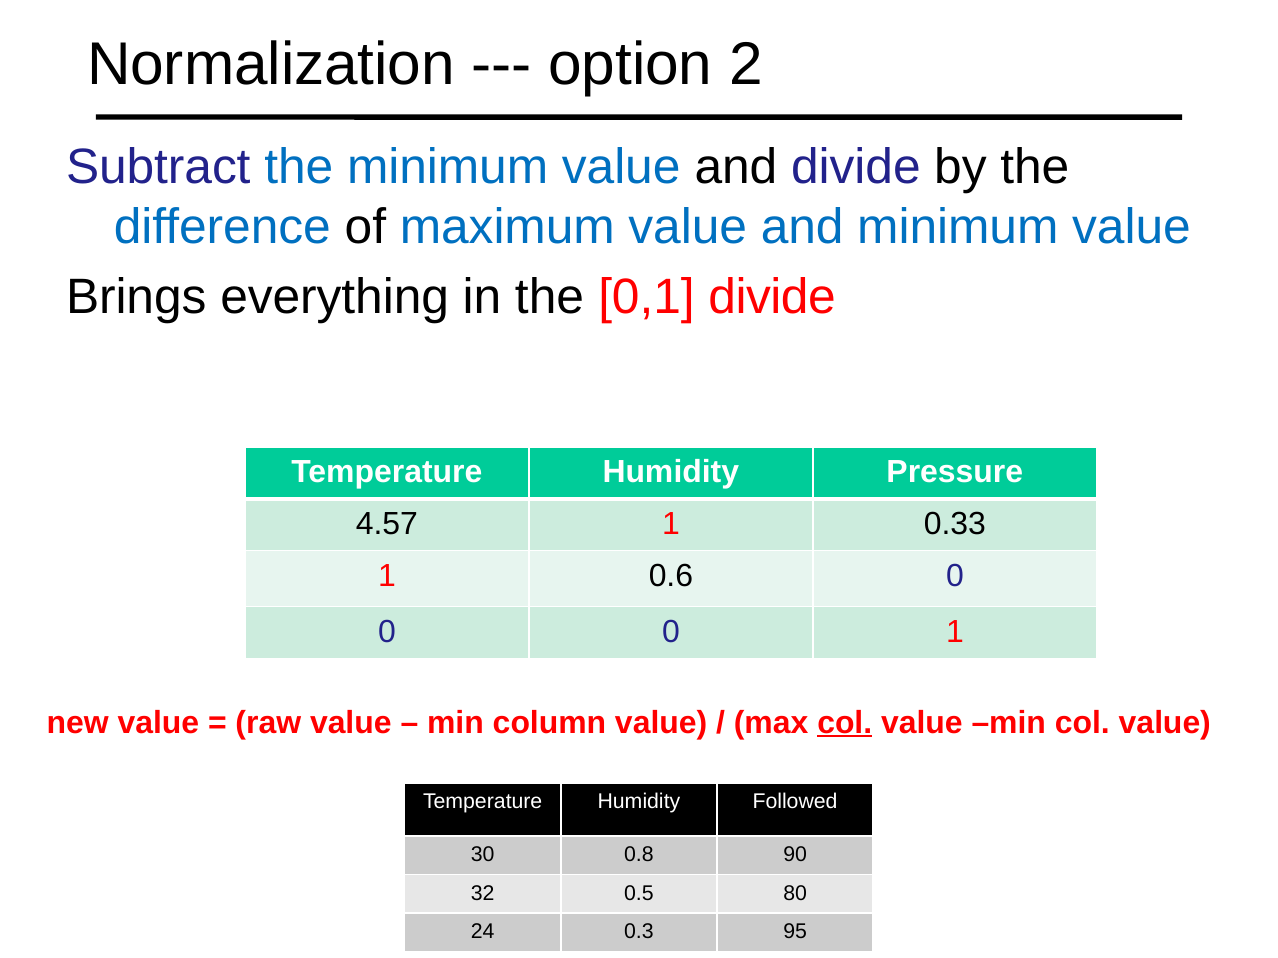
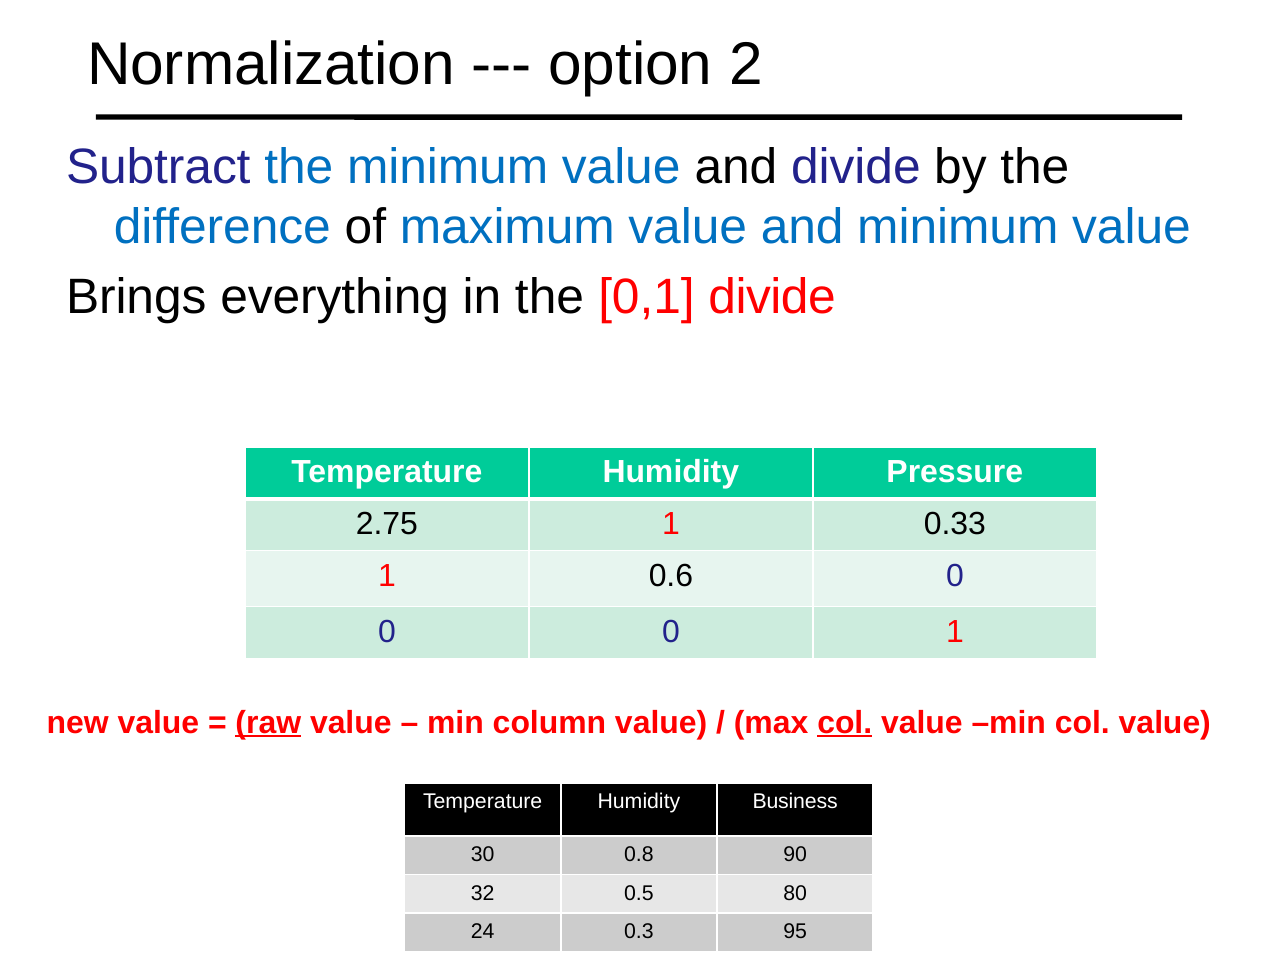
4.57: 4.57 -> 2.75
raw underline: none -> present
Followed: Followed -> Business
